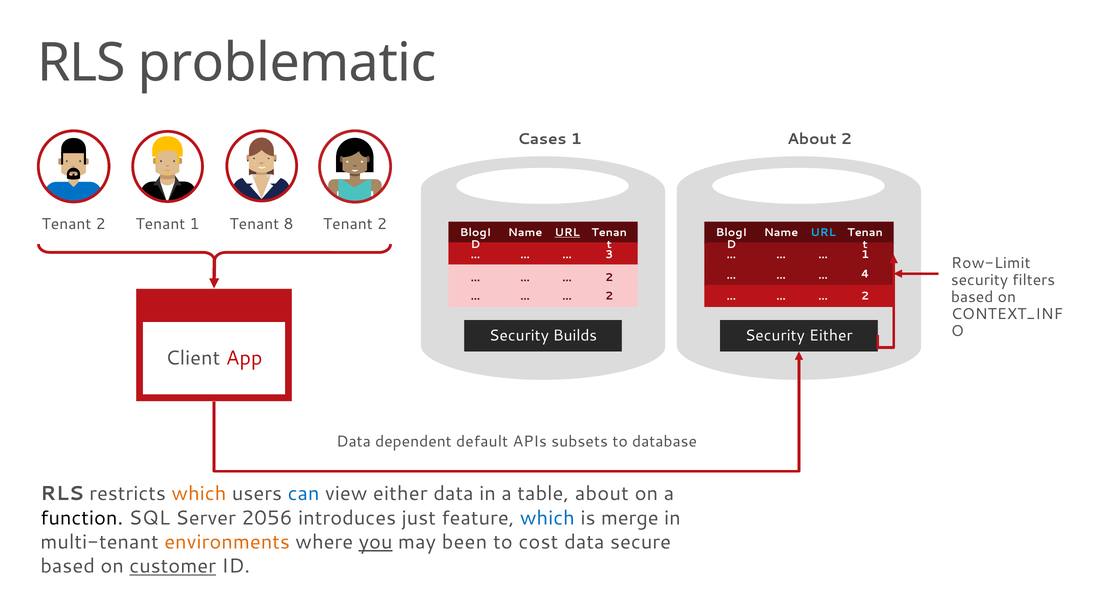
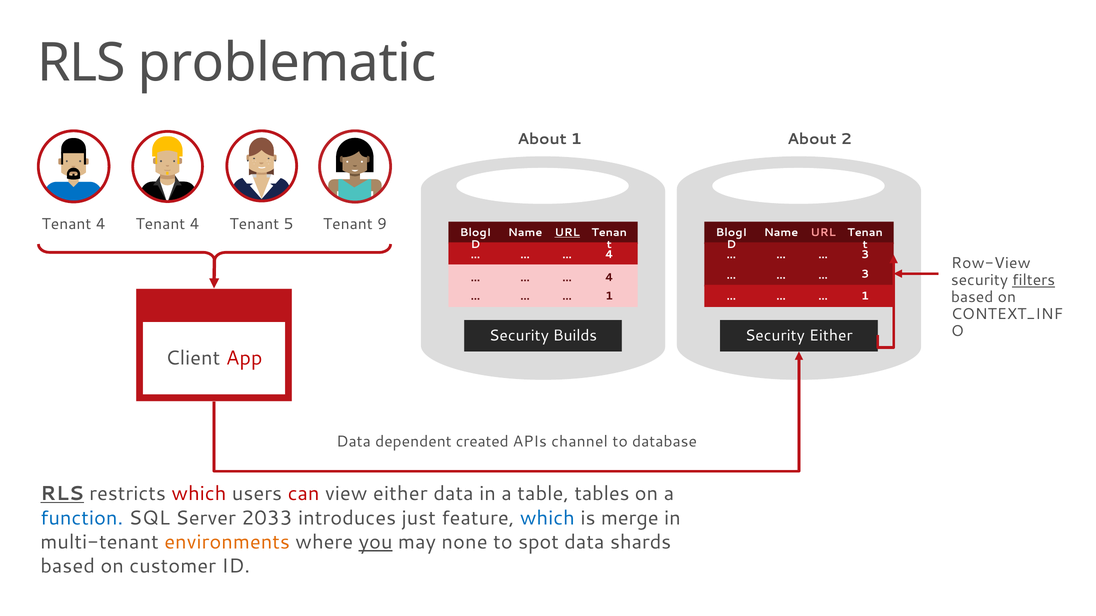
Cases at (542, 139): Cases -> About
2 at (101, 224): 2 -> 4
1 at (195, 224): 1 -> 4
8: 8 -> 5
2 at (382, 224): 2 -> 9
URL at (823, 233) colour: light blue -> pink
3 at (609, 255): 3 -> 4
1 at (865, 255): 1 -> 3
Row-Limit: Row-Limit -> Row-View
4 at (865, 274): 4 -> 3
2 at (609, 278): 2 -> 4
filters underline: none -> present
2 at (609, 296): 2 -> 1
2 at (865, 296): 2 -> 1
default: default -> created
subsets: subsets -> channel
RLS at (62, 494) underline: none -> present
which at (199, 494) colour: orange -> red
can colour: blue -> red
table about: about -> tables
function colour: black -> blue
2056: 2056 -> 2033
been: been -> none
cost: cost -> spot
secure: secure -> shards
customer underline: present -> none
